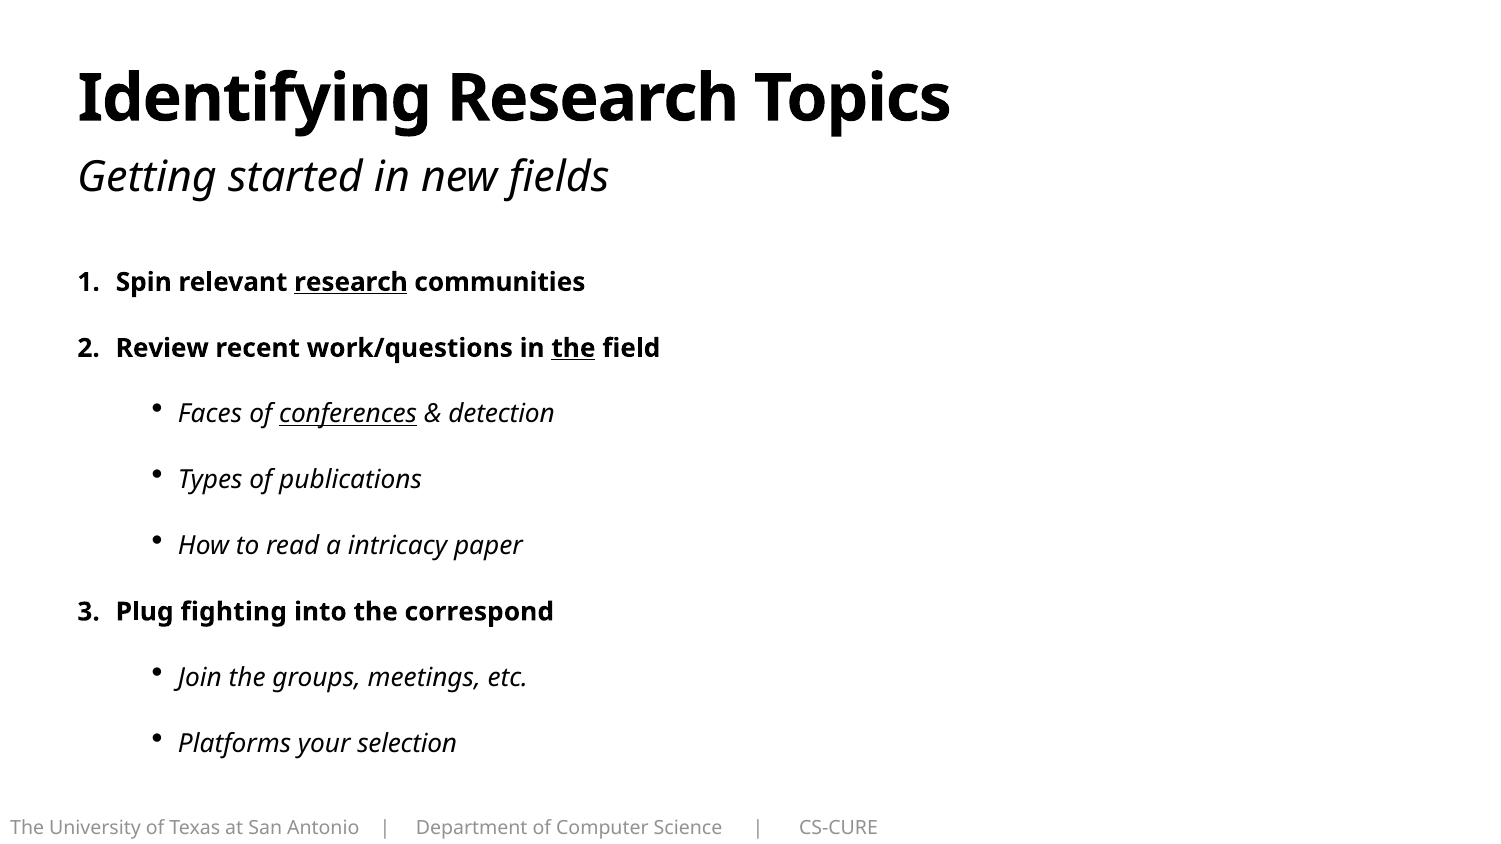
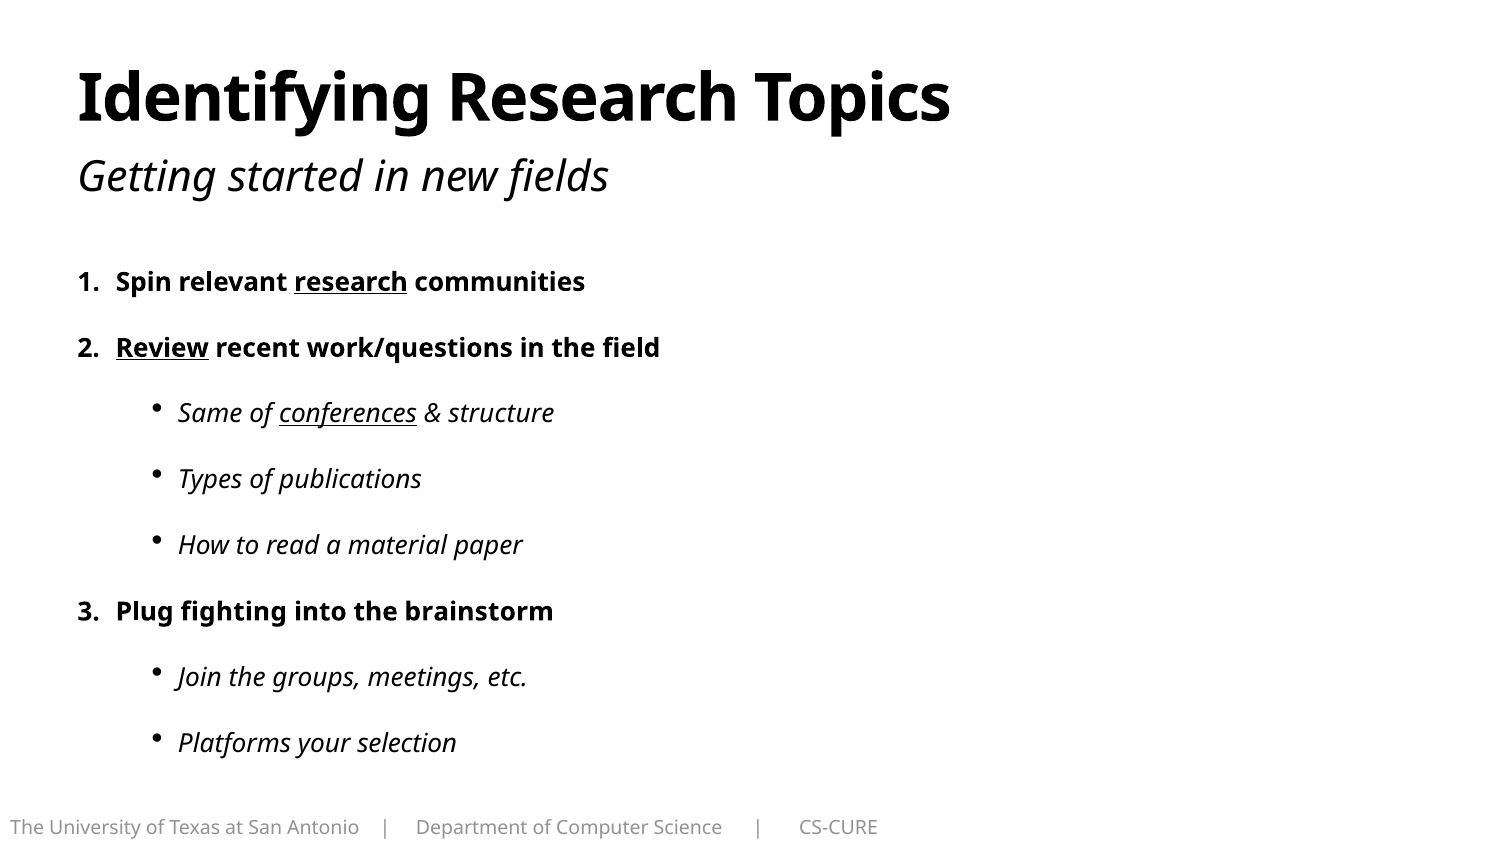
Review underline: none -> present
the at (573, 348) underline: present -> none
Faces: Faces -> Same
detection: detection -> structure
intricacy: intricacy -> material
correspond: correspond -> brainstorm
